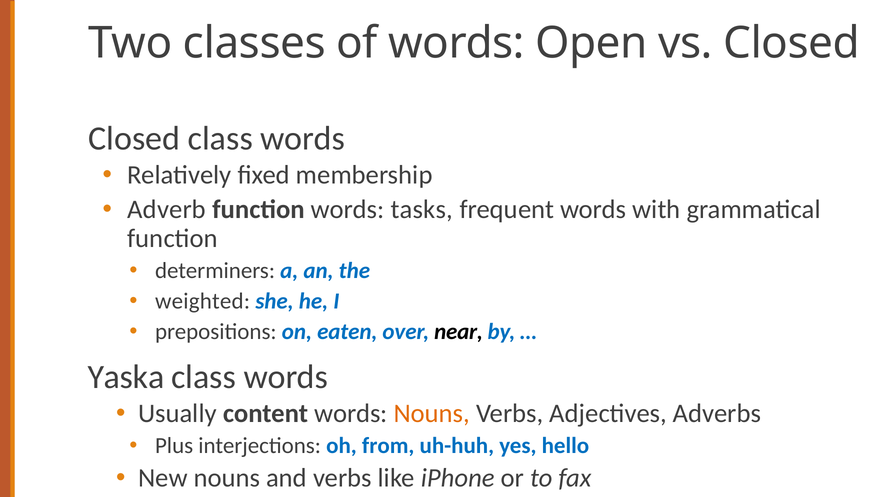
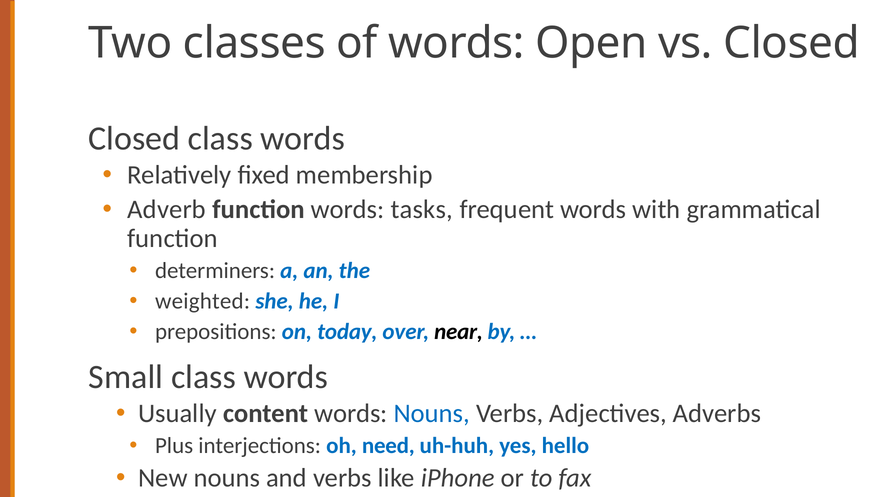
eaten: eaten -> today
Yaska: Yaska -> Small
Nouns at (432, 413) colour: orange -> blue
from: from -> need
